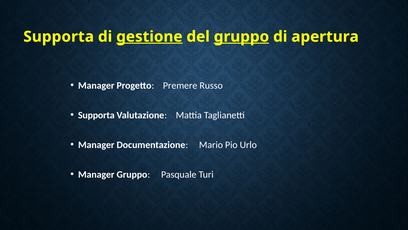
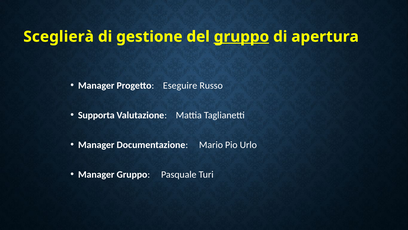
Supporta at (59, 37): Supporta -> Sceglierà
gestione underline: present -> none
Premere: Premere -> Eseguire
